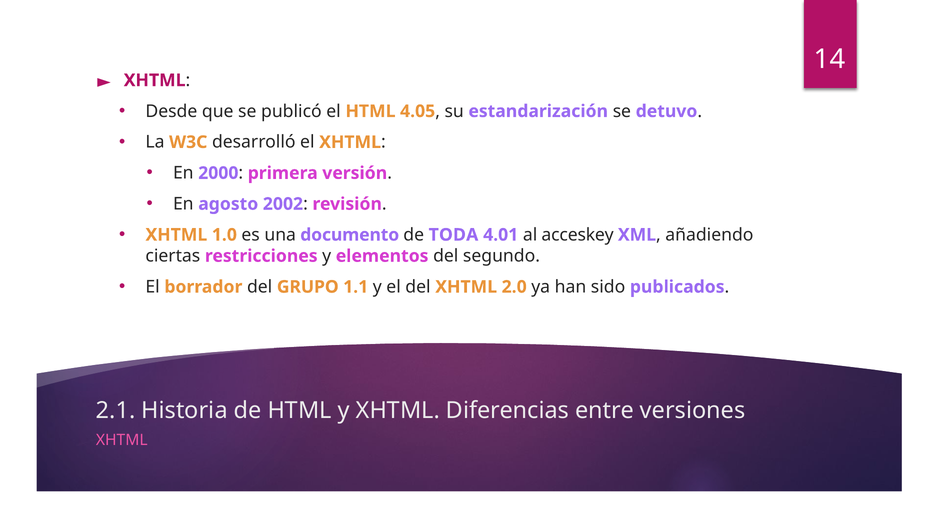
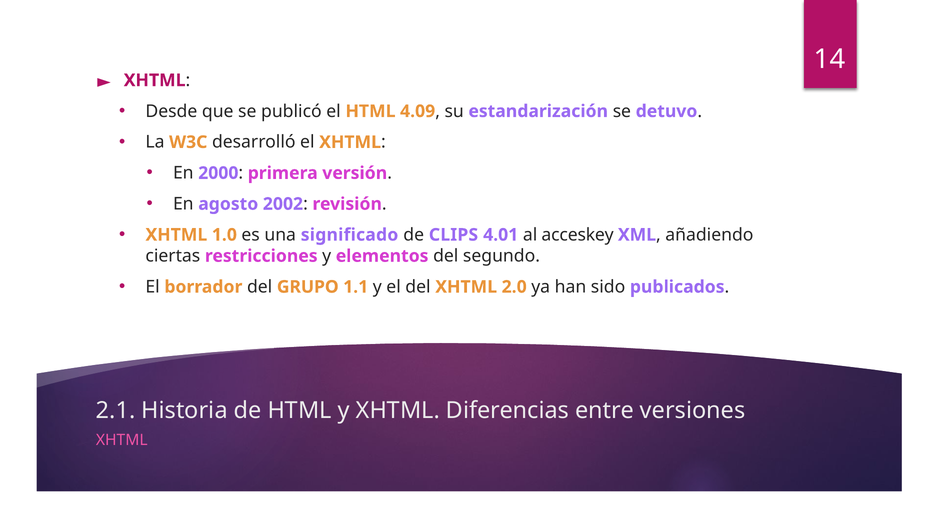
4.05: 4.05 -> 4.09
documento: documento -> significado
TODA: TODA -> CLIPS
